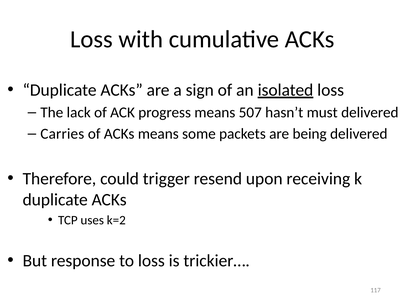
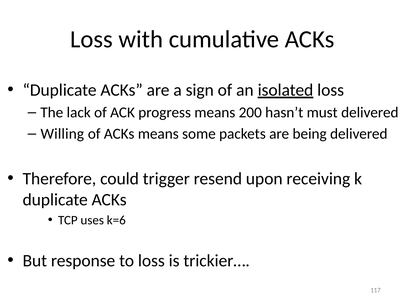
507: 507 -> 200
Carries: Carries -> Willing
k=2: k=2 -> k=6
